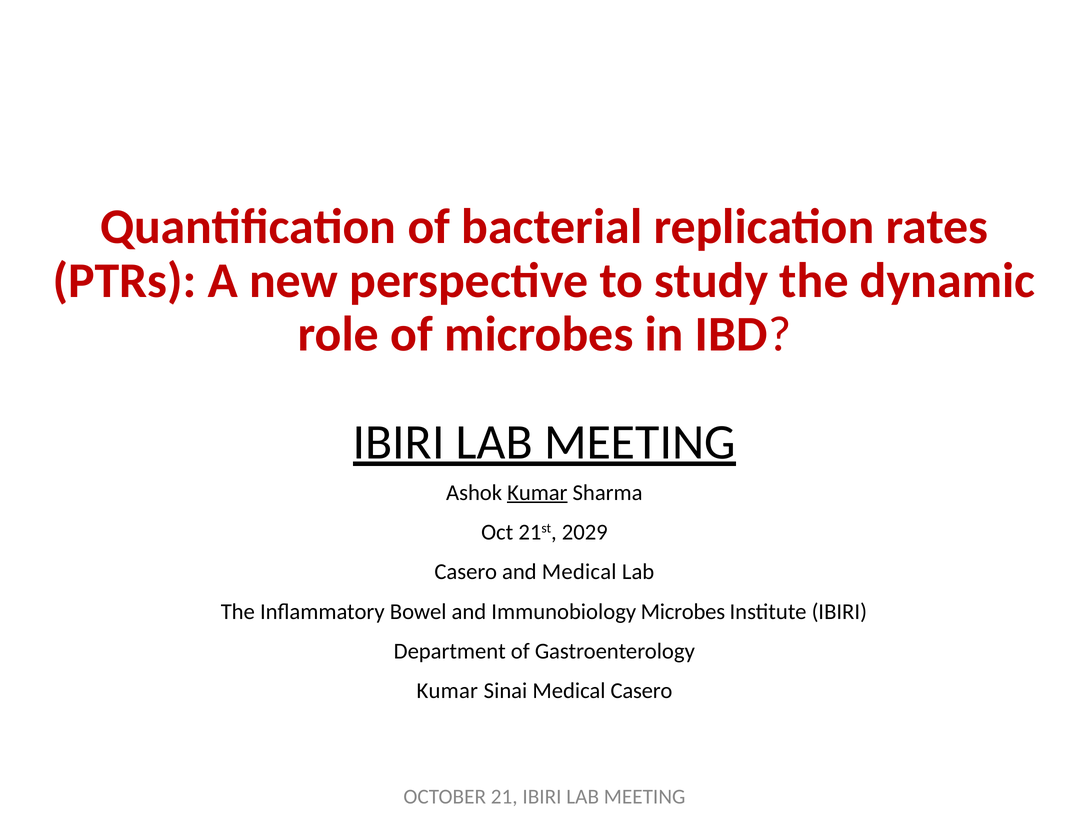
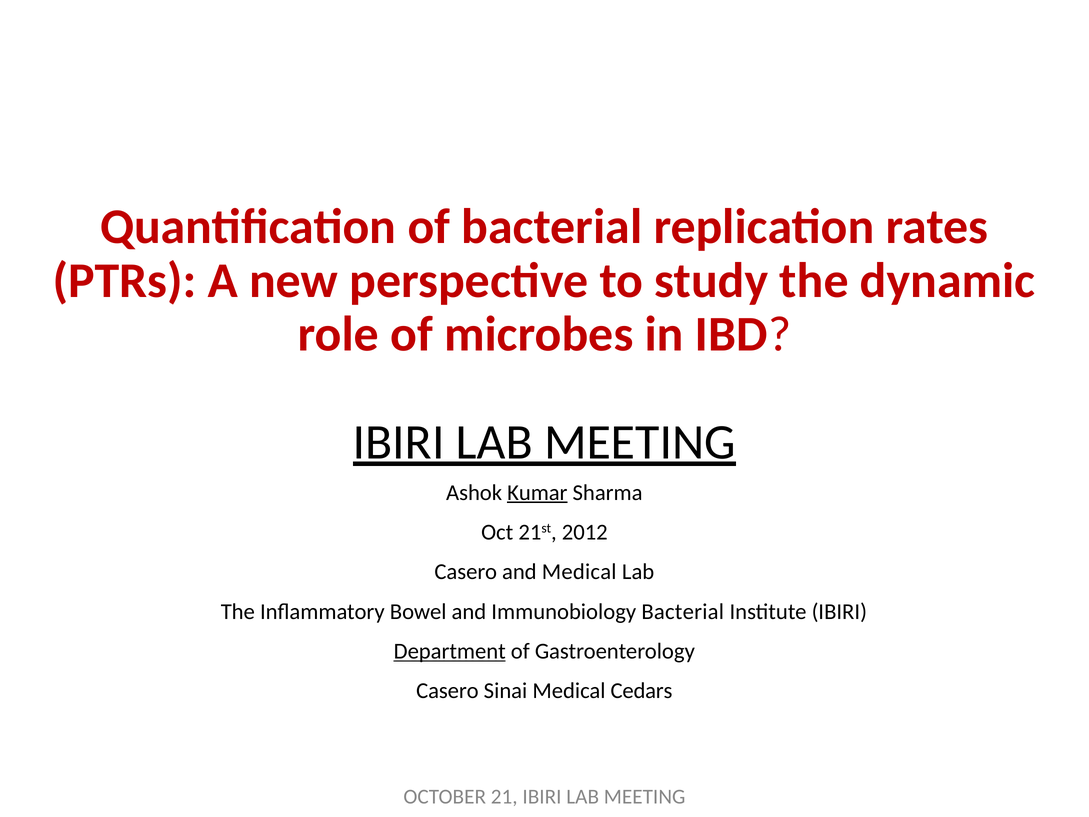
2029: 2029 -> 2012
Immunobiology Microbes: Microbes -> Bacterial
Department underline: none -> present
Kumar at (447, 691): Kumar -> Casero
Medical Casero: Casero -> Cedars
